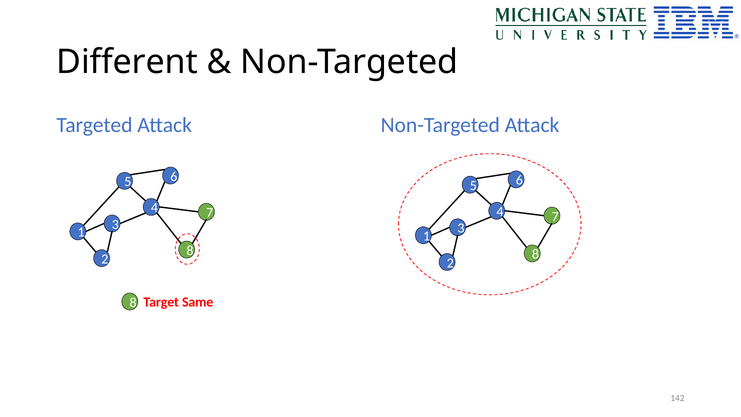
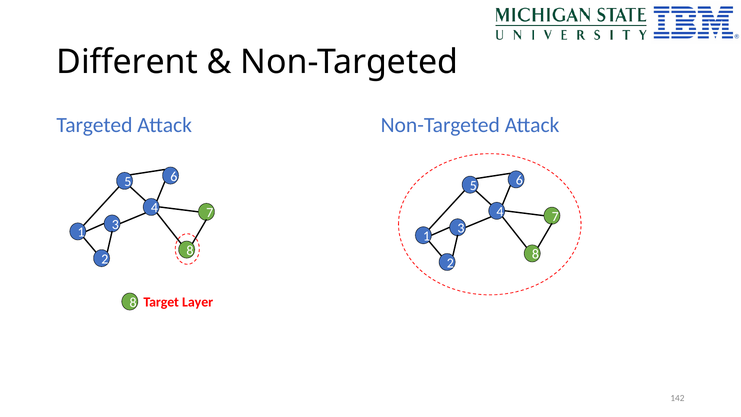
Same: Same -> Layer
